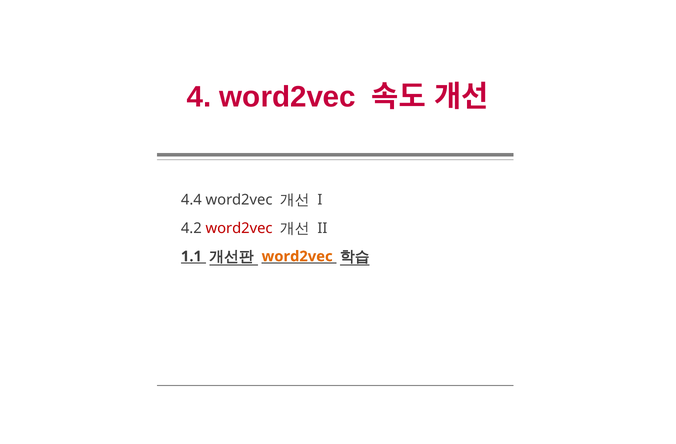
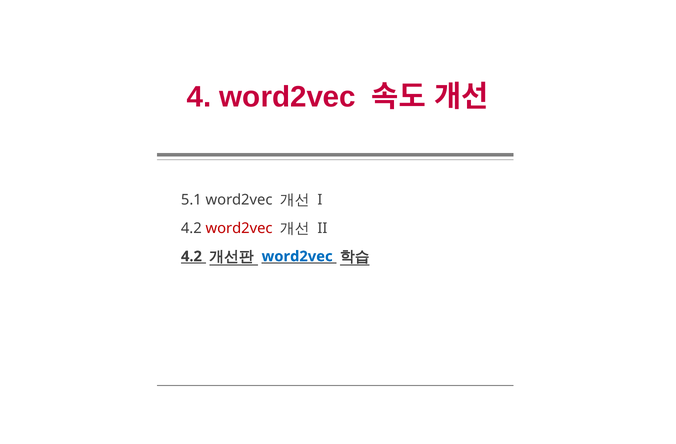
4.4: 4.4 -> 5.1
1.1 at (191, 256): 1.1 -> 4.2
word2vec at (297, 256) colour: orange -> blue
